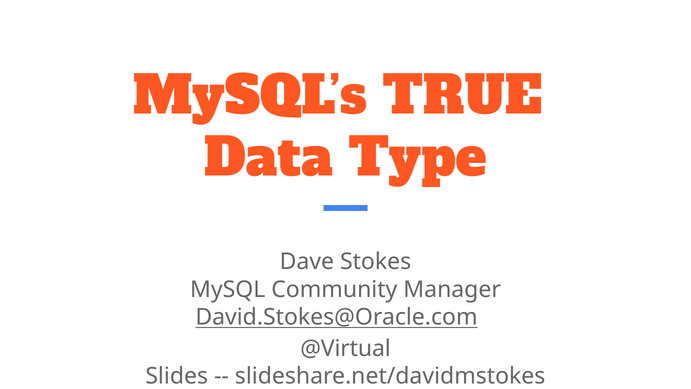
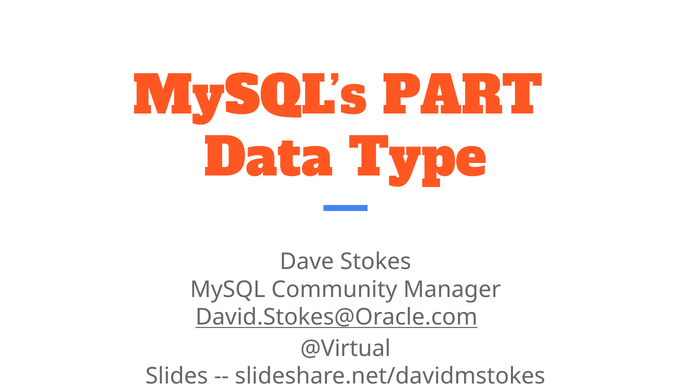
TRUE: TRUE -> PART
